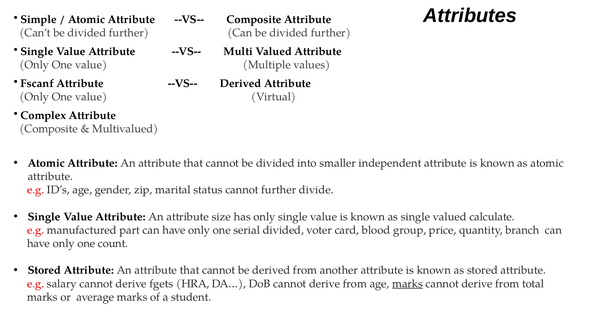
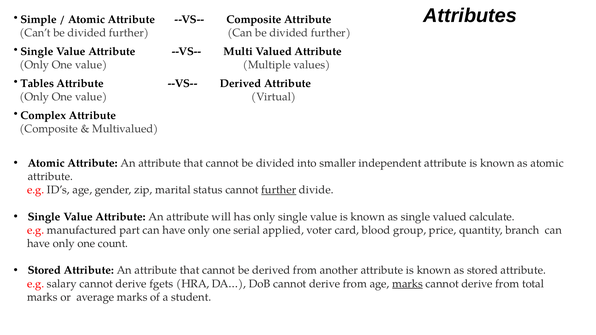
Fscanf: Fscanf -> Tables
further at (279, 190) underline: none -> present
size: size -> will
serial divided: divided -> applied
